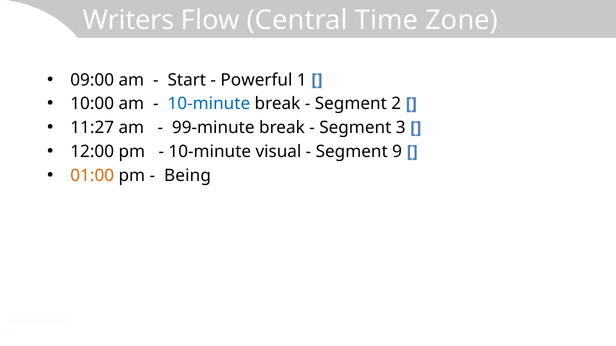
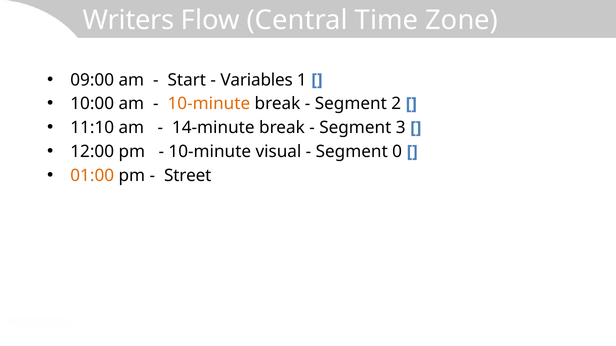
Powerful: Powerful -> Variables
10-minute at (209, 104) colour: blue -> orange
11:27: 11:27 -> 11:10
99-minute: 99-minute -> 14-minute
9: 9 -> 0
Being: Being -> Street
